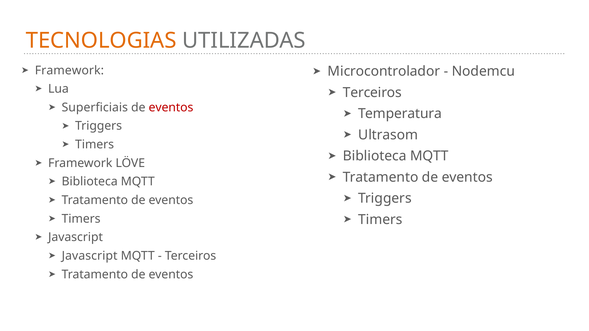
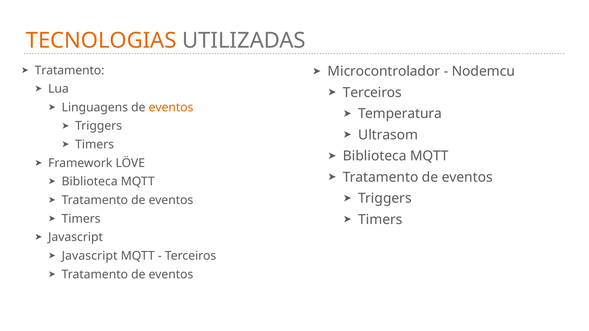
Framework at (69, 70): Framework -> Tratamento
Superficiais: Superficiais -> Linguagens
eventos at (171, 108) colour: red -> orange
